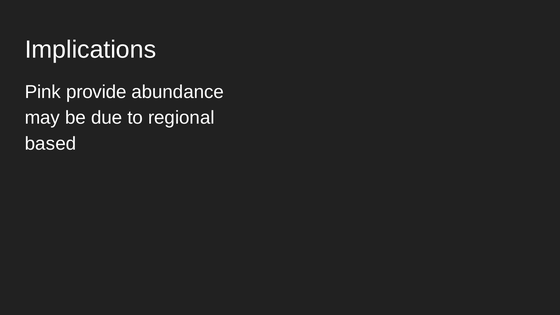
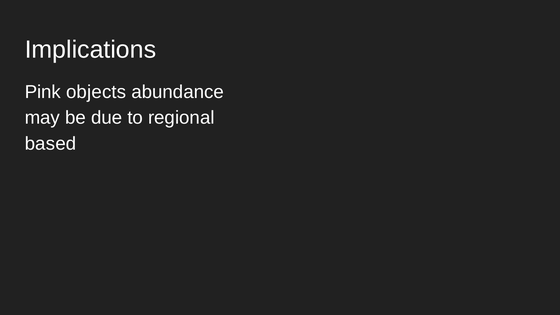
provide: provide -> objects
